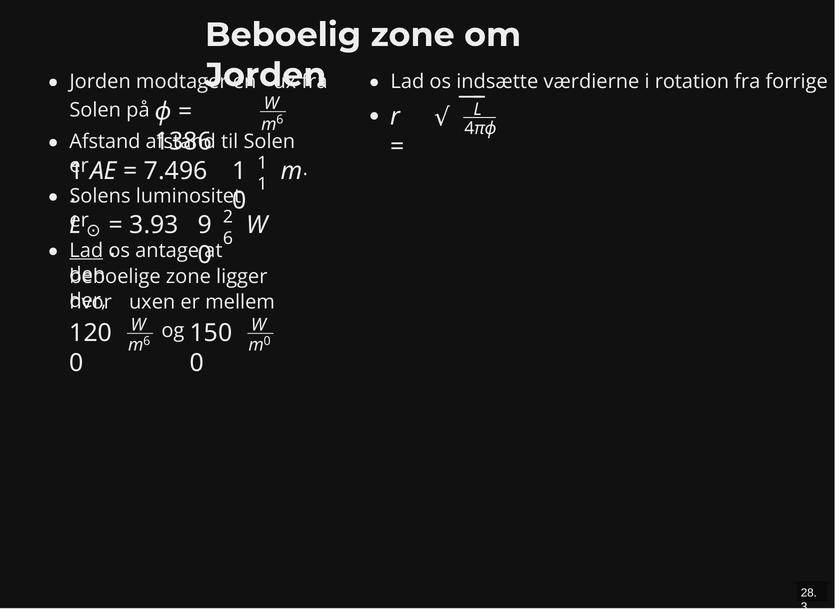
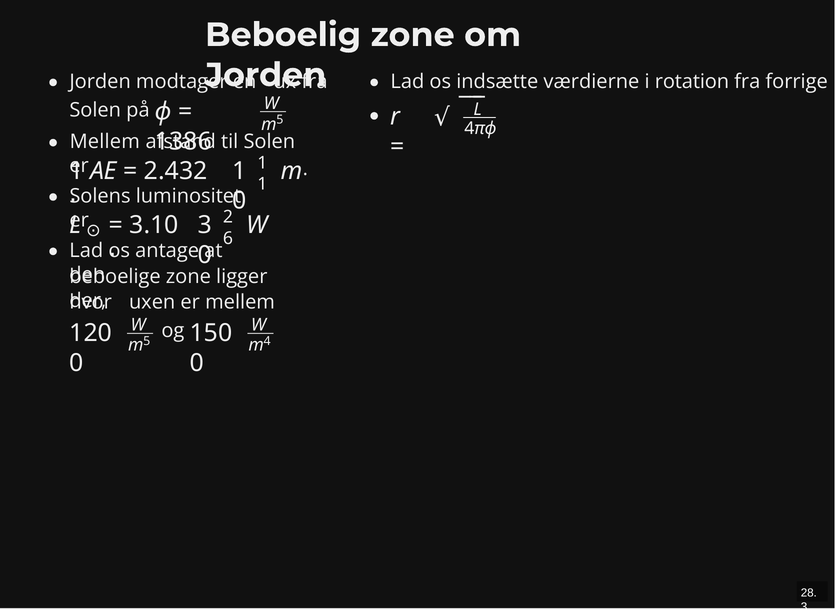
6 at (280, 120): 6 -> 5
Afstand at (105, 142): Afstand -> Mellem
7.496: 7.496 -> 2.432
3.93: 3.93 -> 3.10
9 at (205, 225): 9 -> 3
Lad at (86, 250) underline: present -> none
6 at (147, 341): 6 -> 5
m 0: 0 -> 4
